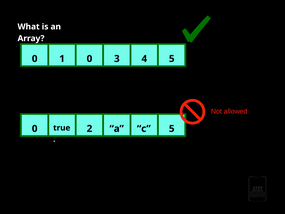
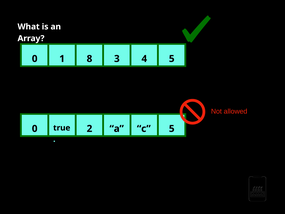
1 0: 0 -> 8
